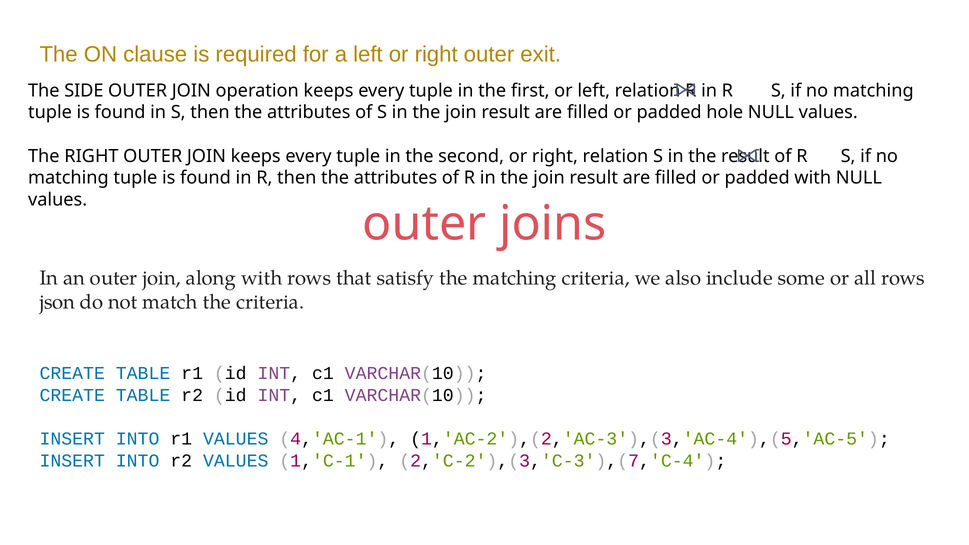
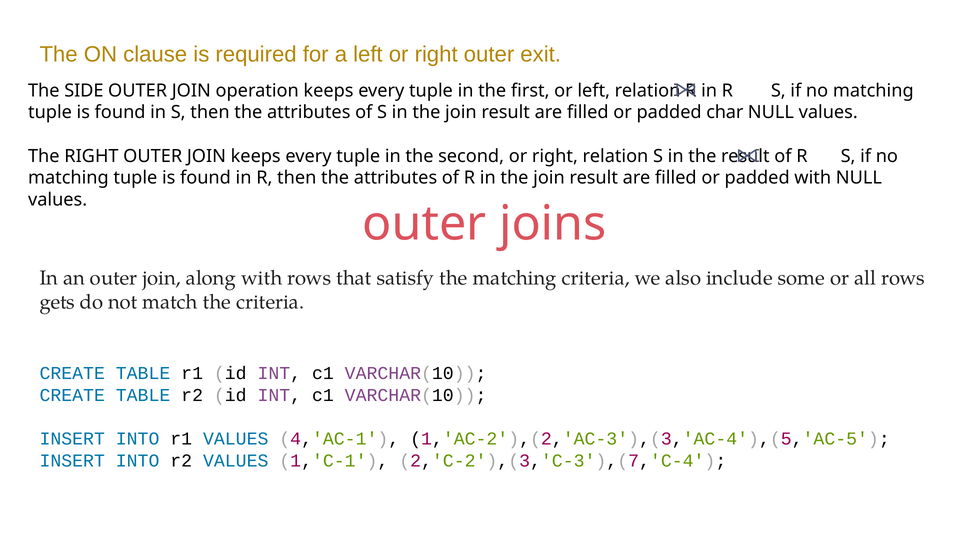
hole: hole -> char
json: json -> gets
